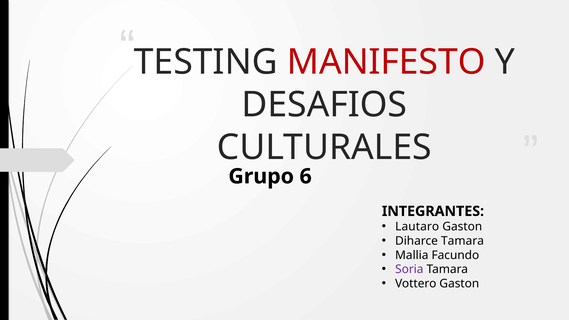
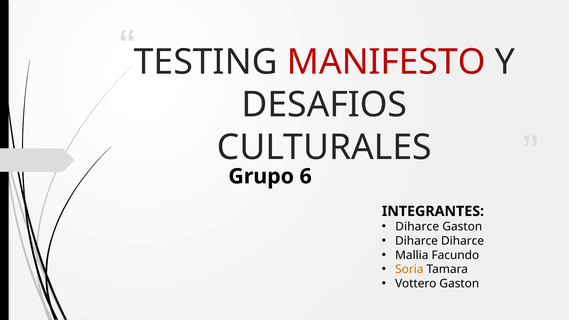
Lautaro at (417, 227): Lautaro -> Diharce
Diharce Tamara: Tamara -> Diharce
Soria colour: purple -> orange
